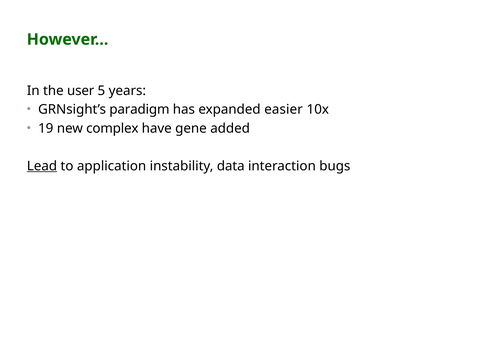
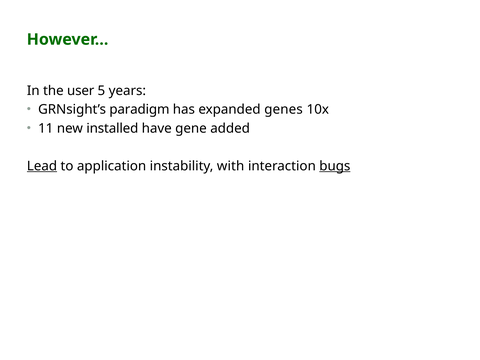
easier: easier -> genes
19: 19 -> 11
complex: complex -> installed
data: data -> with
bugs underline: none -> present
